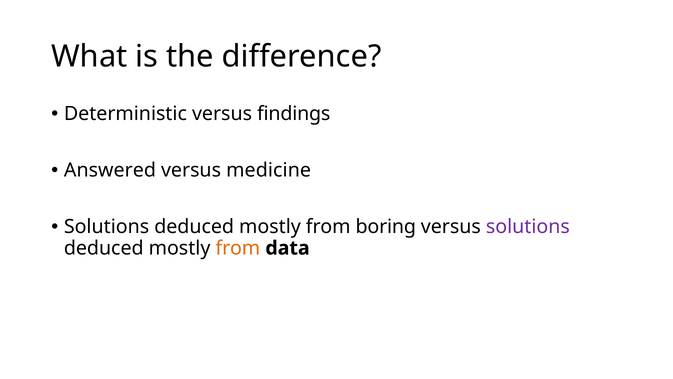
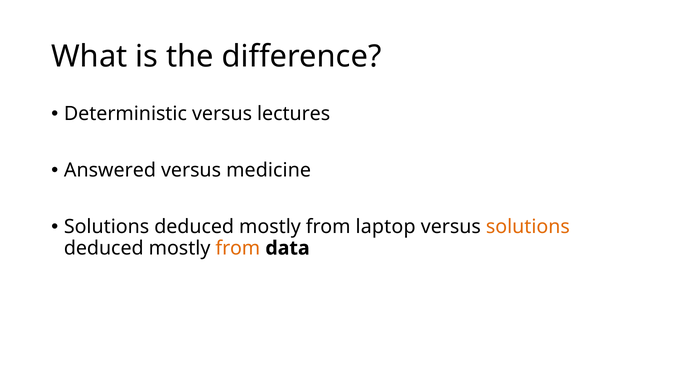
findings: findings -> lectures
boring: boring -> laptop
solutions at (528, 227) colour: purple -> orange
